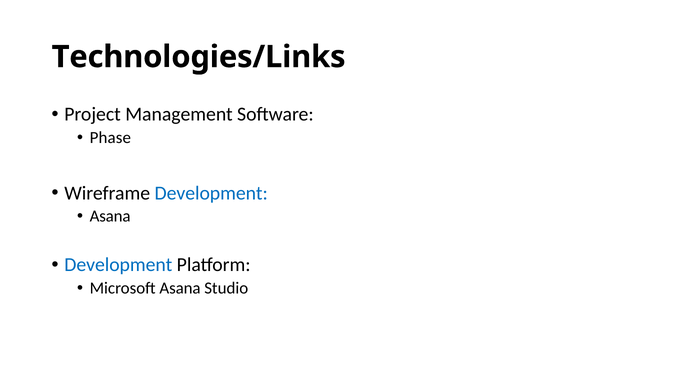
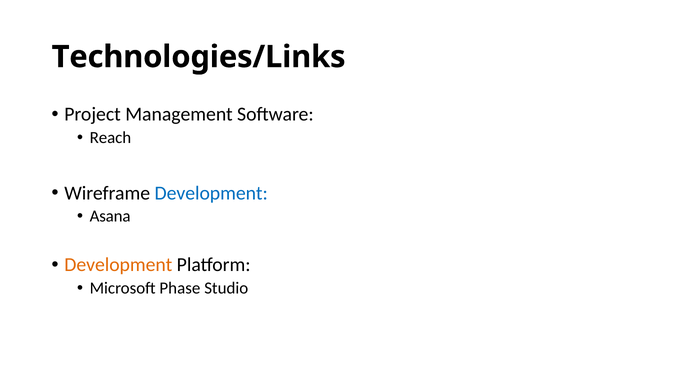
Phase: Phase -> Reach
Development at (118, 265) colour: blue -> orange
Microsoft Asana: Asana -> Phase
